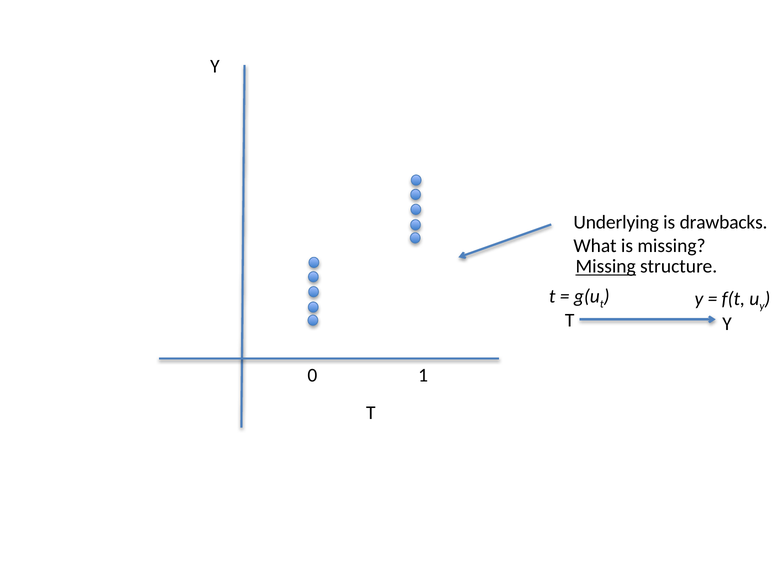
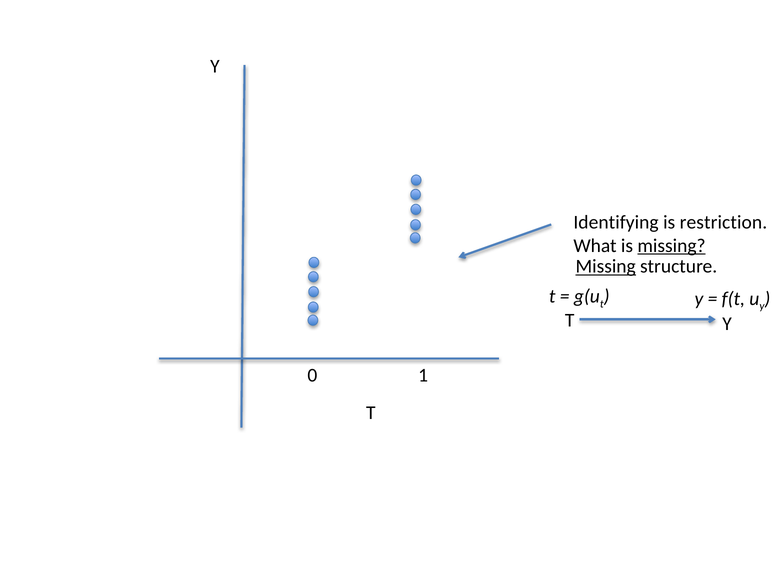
Underlying: Underlying -> Identifying
drawbacks: drawbacks -> restriction
missing at (672, 246) underline: none -> present
